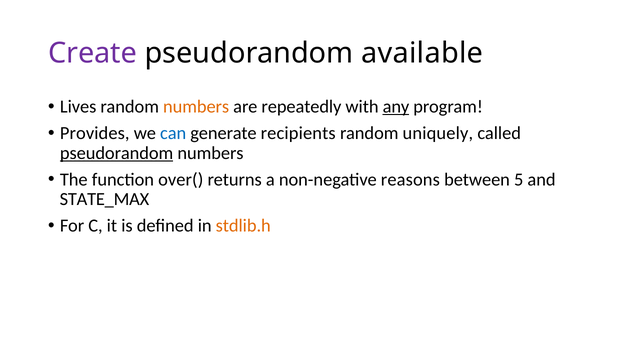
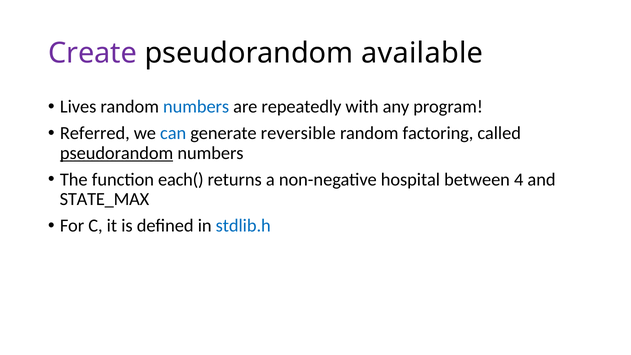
numbers at (196, 107) colour: orange -> blue
any underline: present -> none
Provides: Provides -> Referred
recipients: recipients -> reversible
uniquely: uniquely -> factoring
over(: over( -> each(
reasons: reasons -> hospital
5: 5 -> 4
stdlib.h colour: orange -> blue
